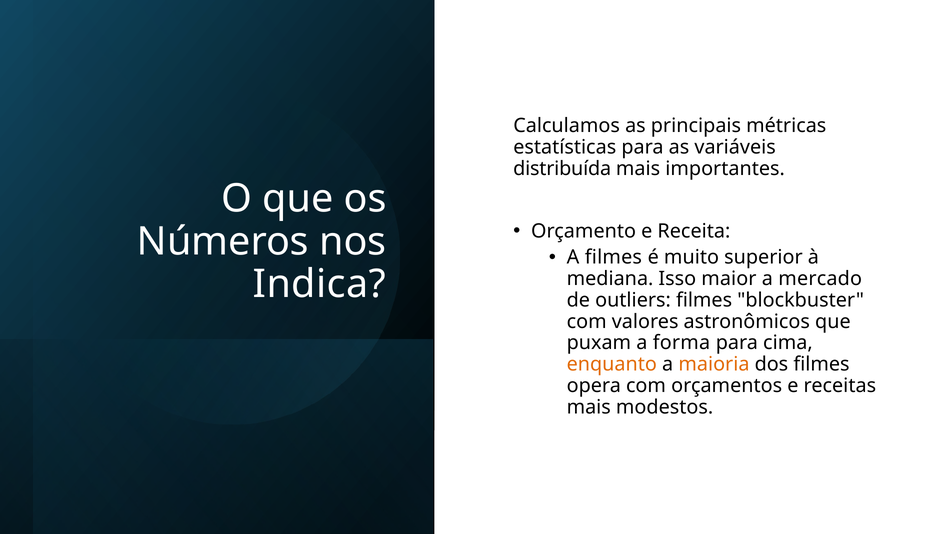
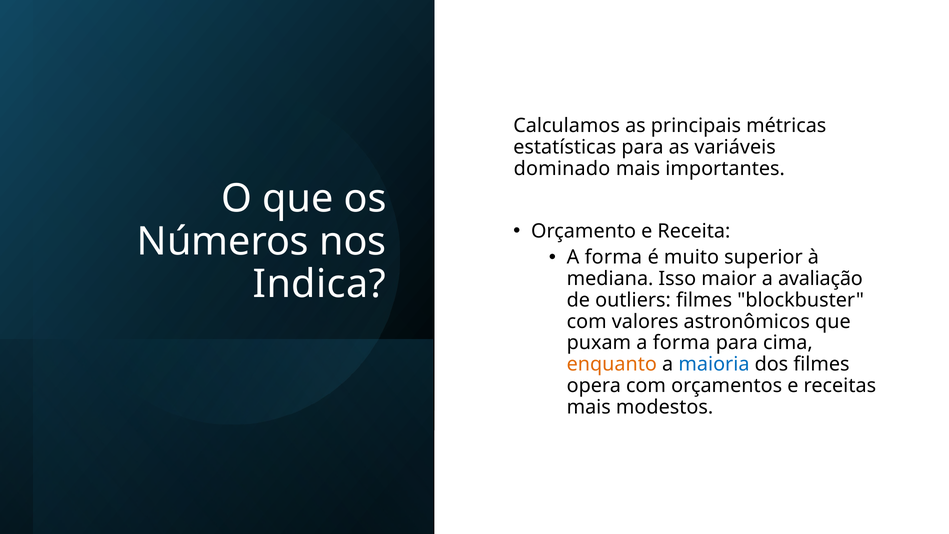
distribuída: distribuída -> dominado
filmes at (613, 257): filmes -> forma
mercado: mercado -> avaliação
maioria colour: orange -> blue
